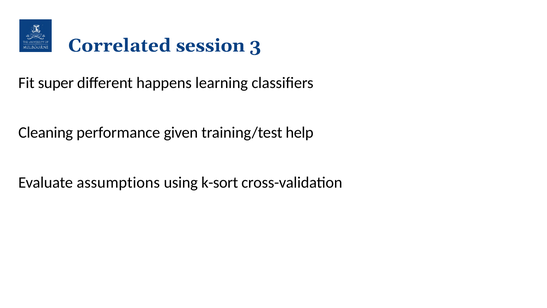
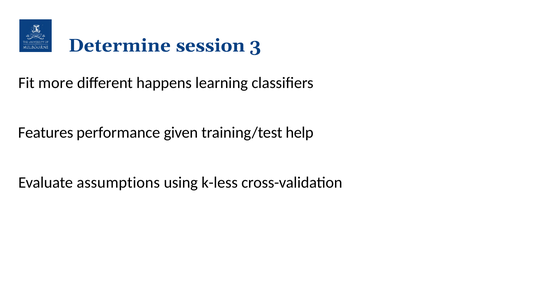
Correlated: Correlated -> Determine
super: super -> more
Cleaning: Cleaning -> Features
k-sort: k-sort -> k-less
